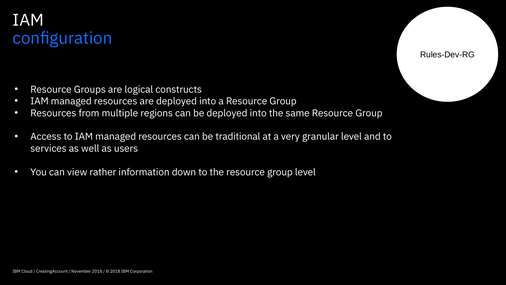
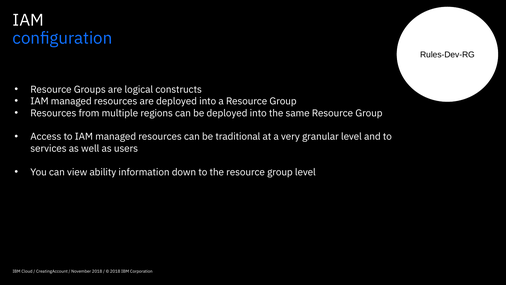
rather: rather -> ability
